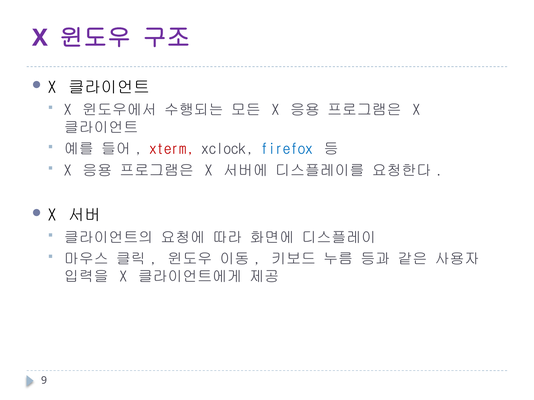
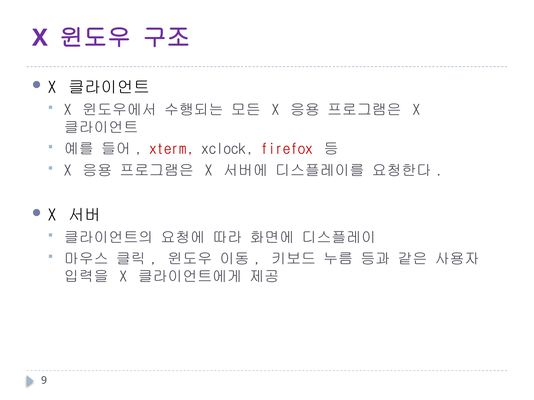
firefox colour: blue -> red
